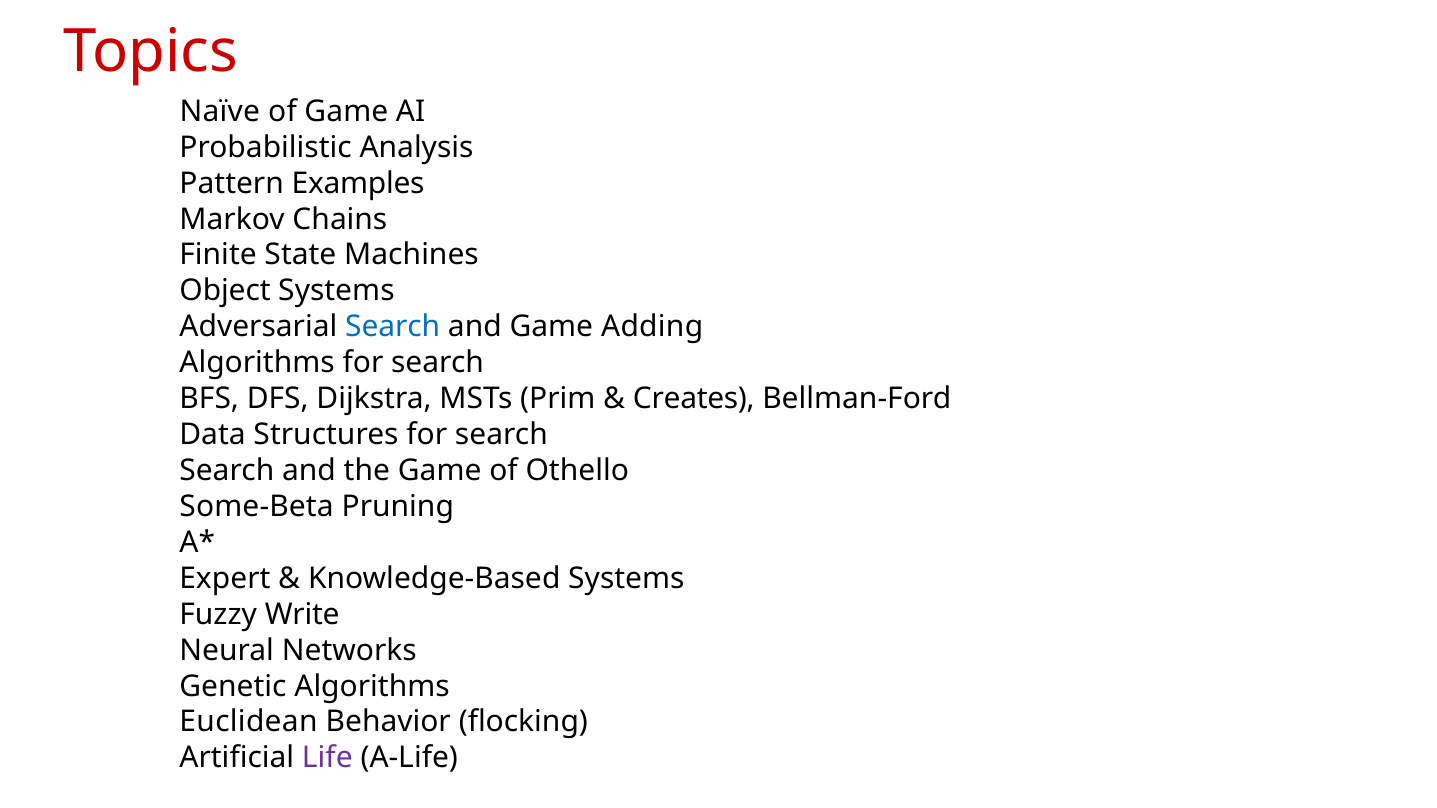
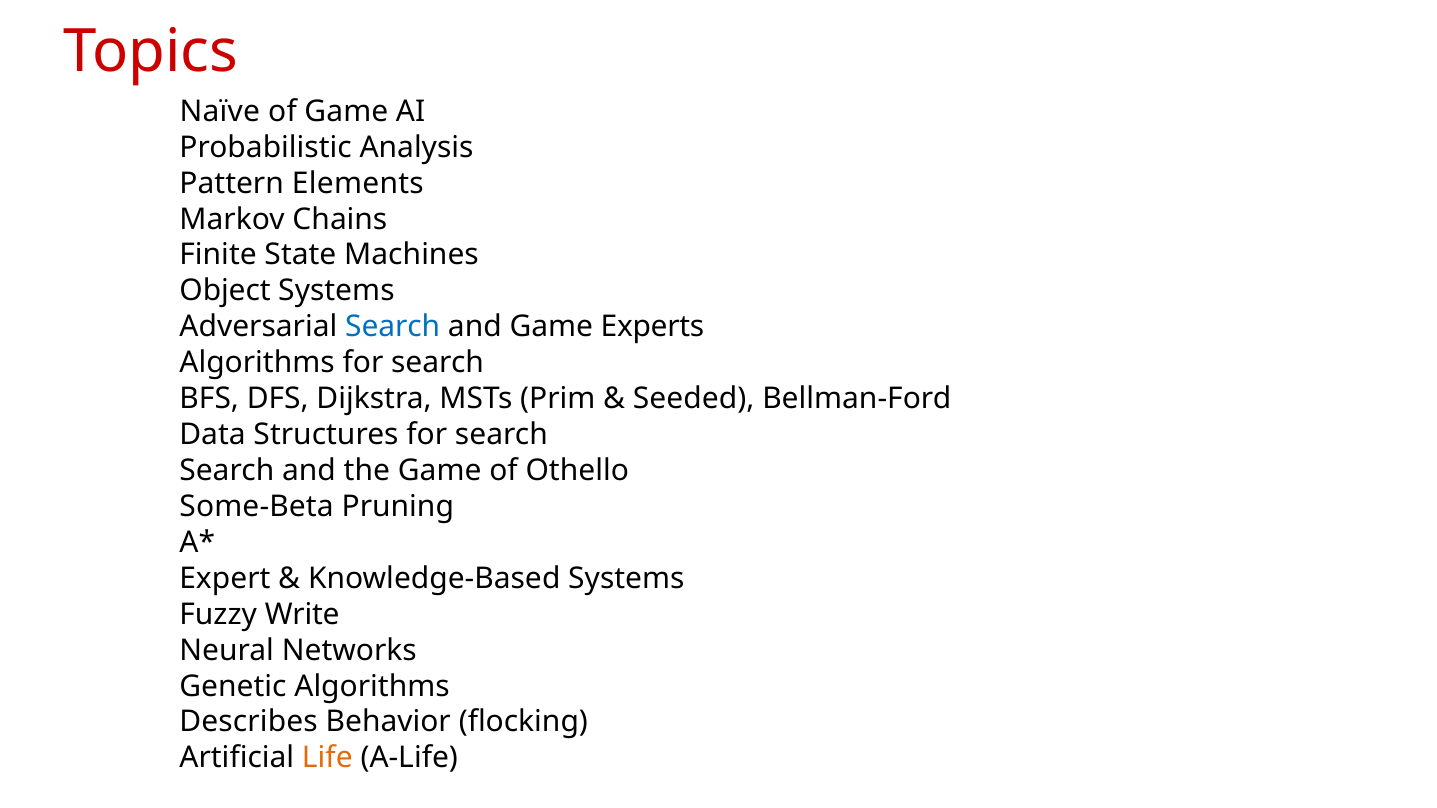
Examples: Examples -> Elements
Adding: Adding -> Experts
Creates: Creates -> Seeded
Euclidean: Euclidean -> Describes
Life colour: purple -> orange
